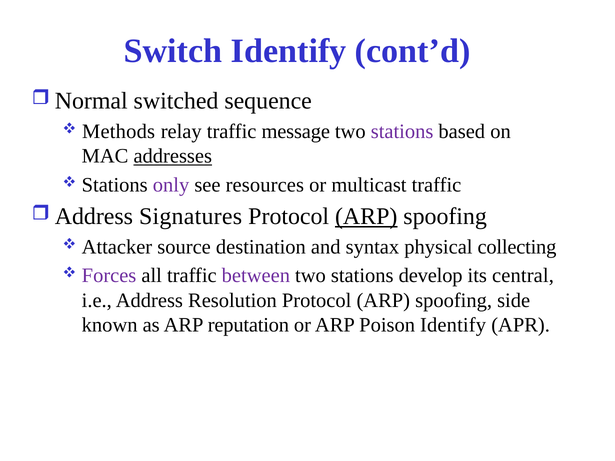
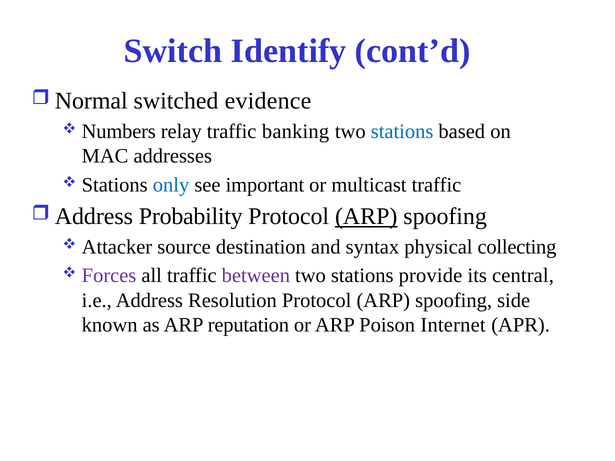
sequence: sequence -> evidence
Methods: Methods -> Numbers
message: message -> banking
stations at (402, 132) colour: purple -> blue
addresses underline: present -> none
only colour: purple -> blue
resources: resources -> important
Signatures: Signatures -> Probability
develop: develop -> provide
Poison Identify: Identify -> Internet
